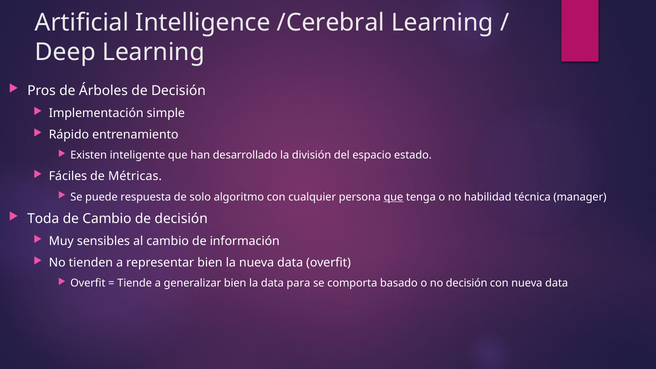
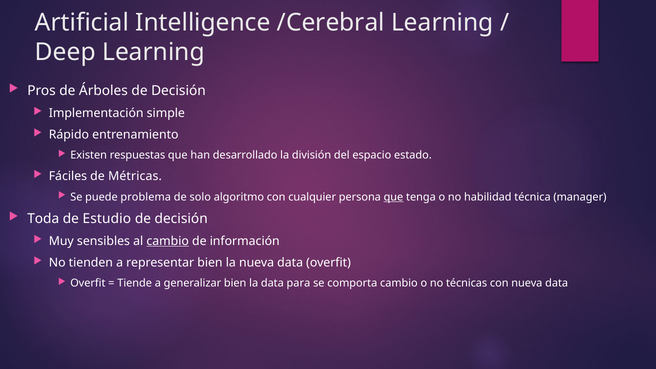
inteligente: inteligente -> respuestas
respuesta: respuesta -> problema
de Cambio: Cambio -> Estudio
cambio at (168, 241) underline: none -> present
comporta basado: basado -> cambio
no decisión: decisión -> técnicas
